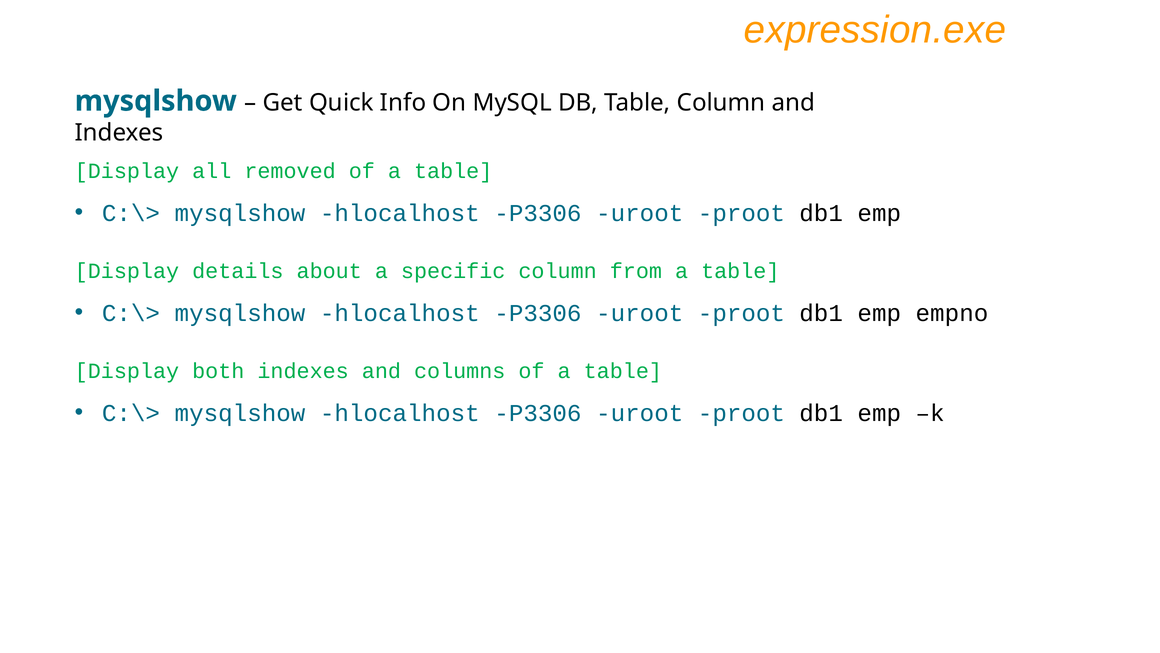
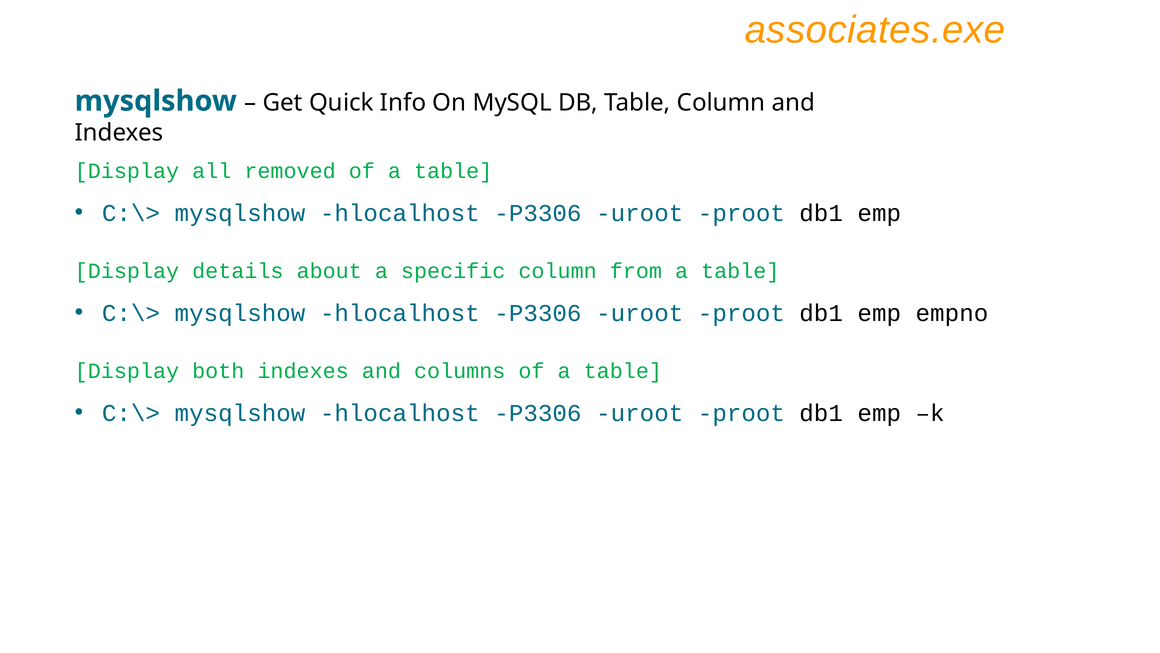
expression.exe: expression.exe -> associates.exe
